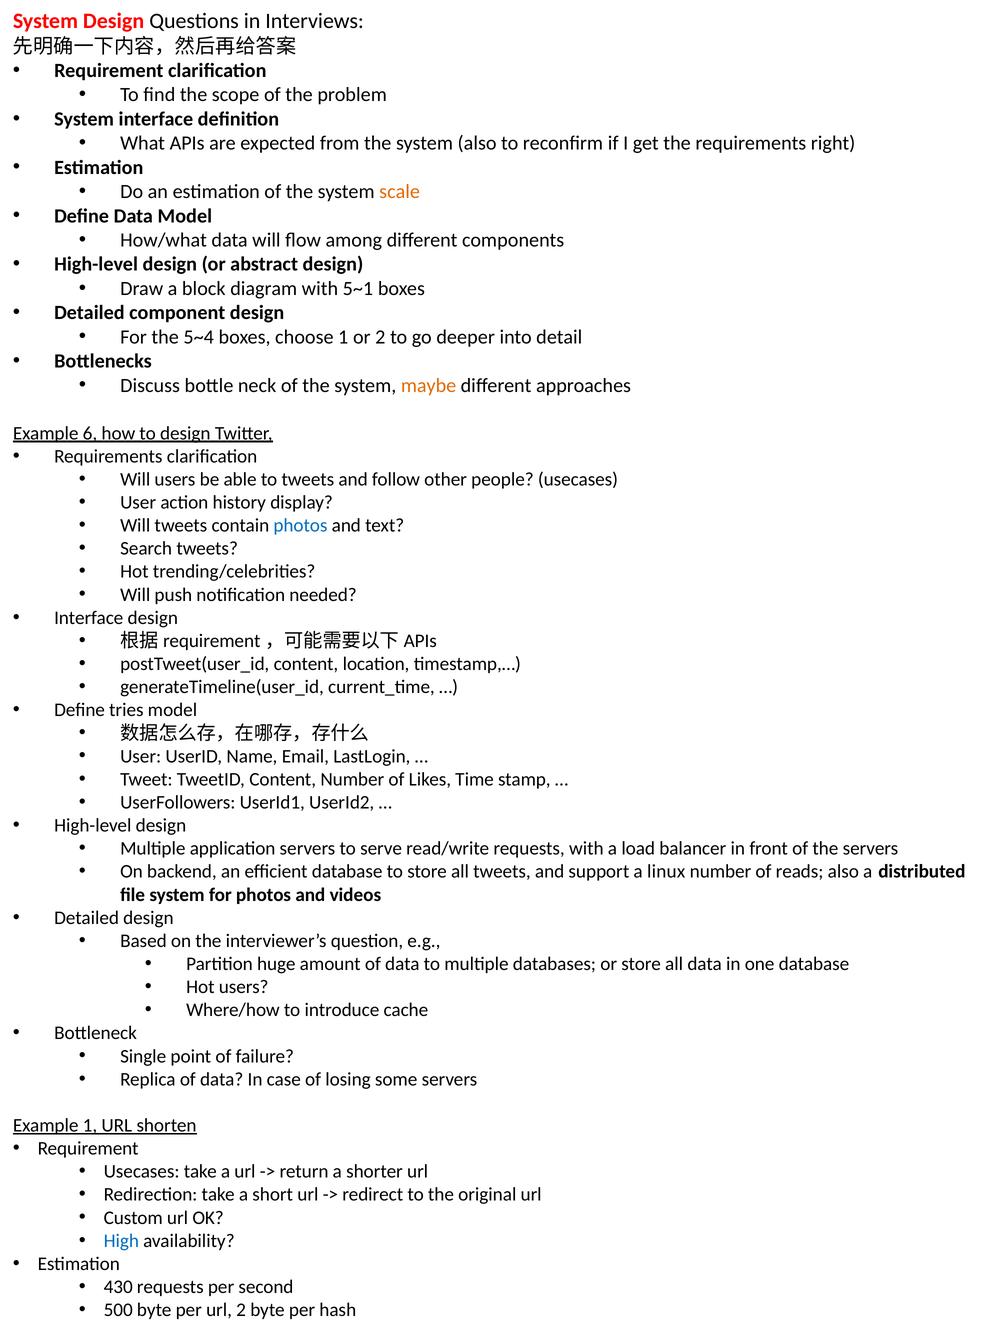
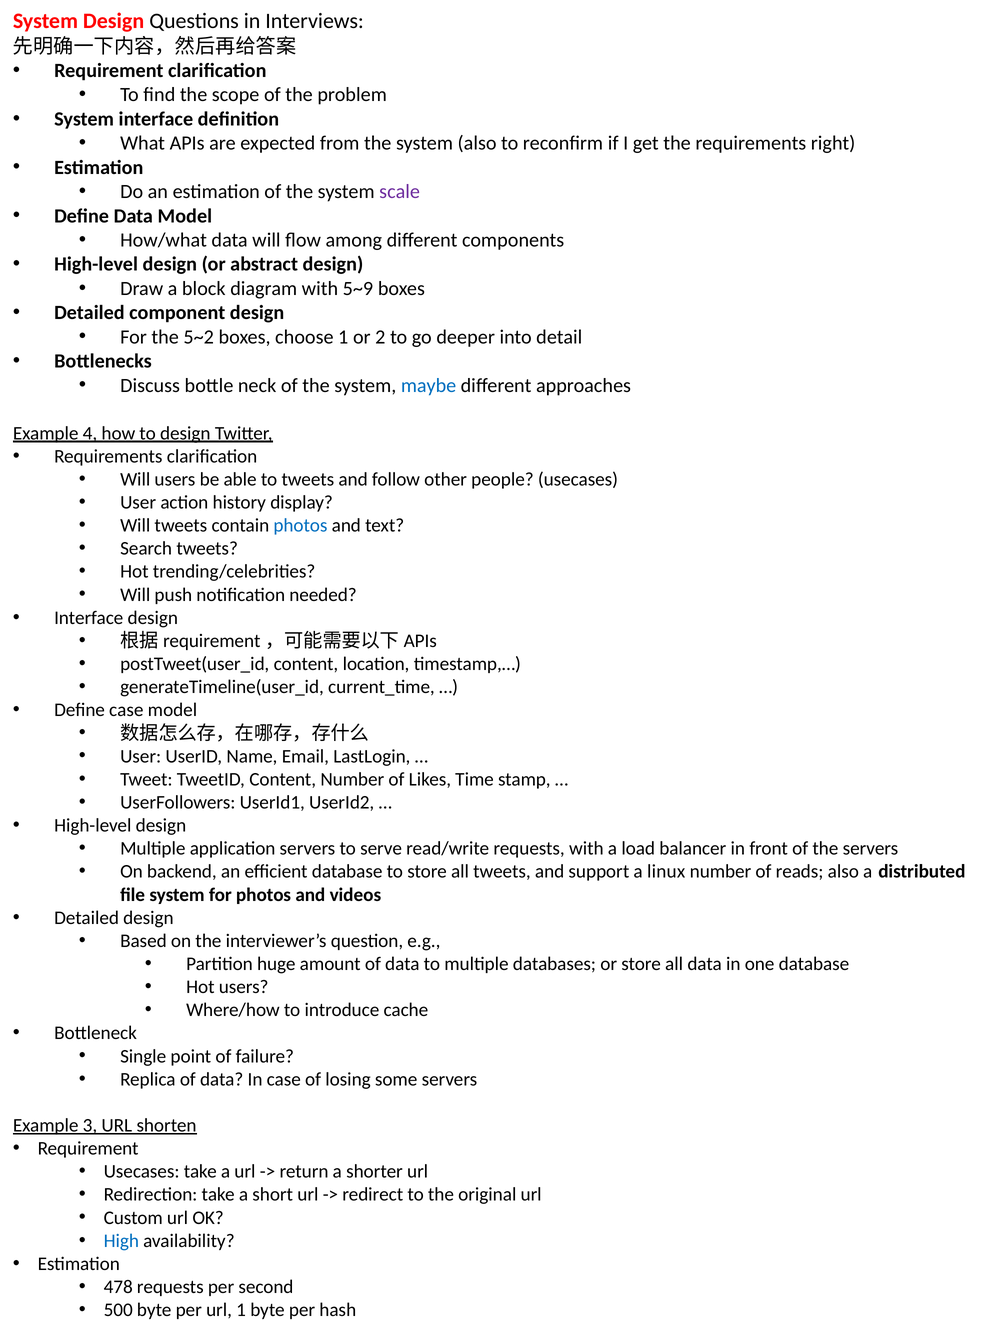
scale colour: orange -> purple
5~1: 5~1 -> 5~9
5~4: 5~4 -> 5~2
maybe at (429, 385) colour: orange -> blue
6: 6 -> 4
Define tries: tries -> case
Example 1: 1 -> 3
430: 430 -> 478
url 2: 2 -> 1
